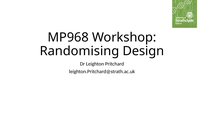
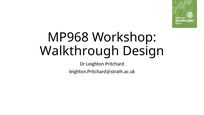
Randomising: Randomising -> Walkthrough
